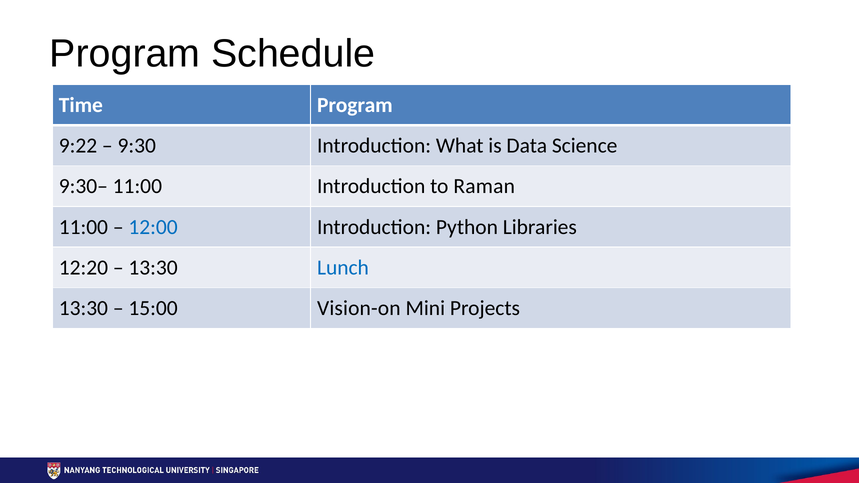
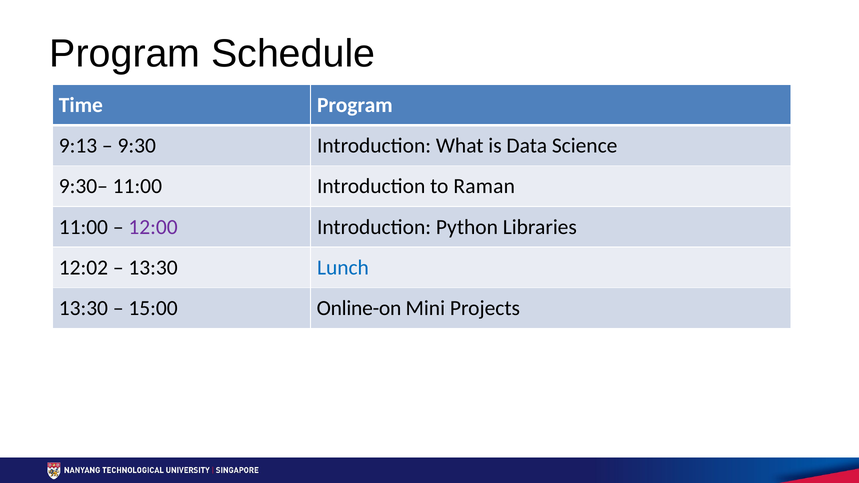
9:22: 9:22 -> 9:13
12:00 colour: blue -> purple
12:20: 12:20 -> 12:02
Vision-on: Vision-on -> Online-on
